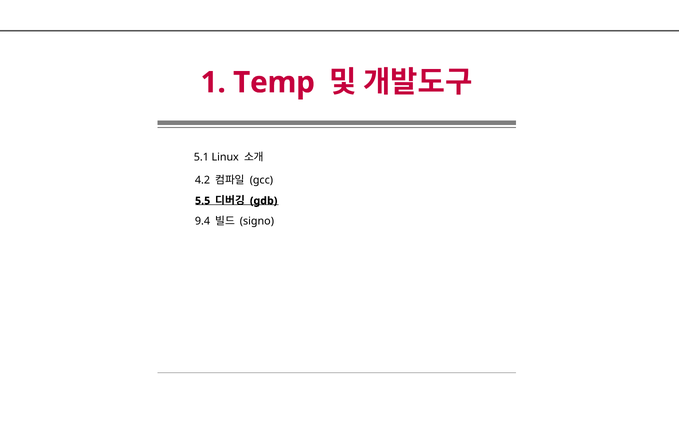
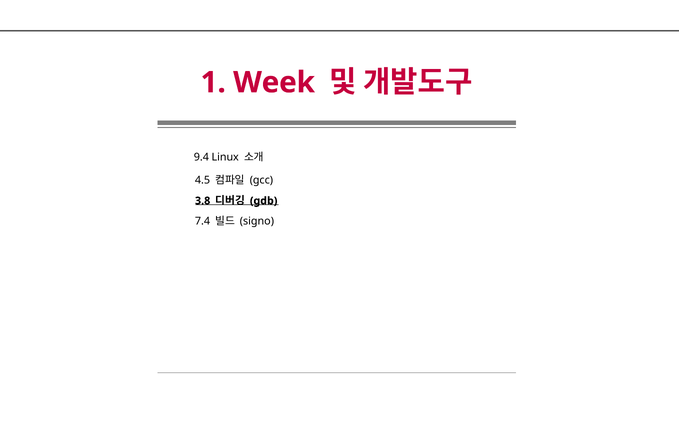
Temp: Temp -> Week
5.1: 5.1 -> 9.4
4.2: 4.2 -> 4.5
5.5: 5.5 -> 3.8
9.4: 9.4 -> 7.4
